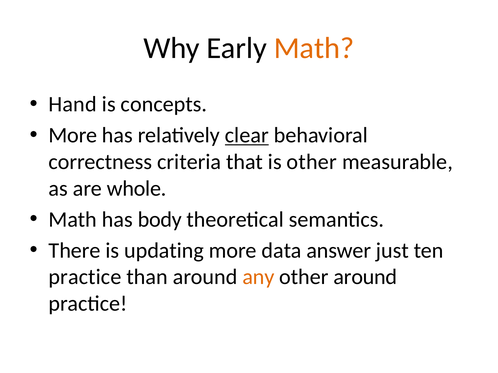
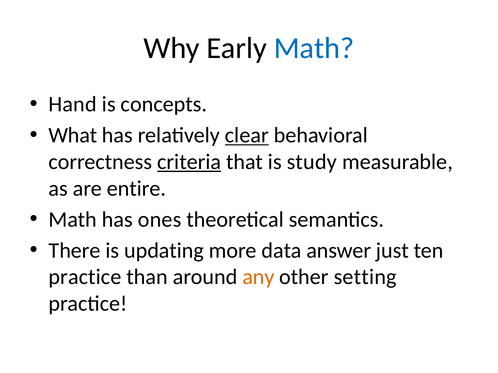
Math at (314, 48) colour: orange -> blue
More at (73, 136): More -> What
criteria underline: none -> present
is other: other -> study
whole: whole -> entire
body: body -> ones
other around: around -> setting
